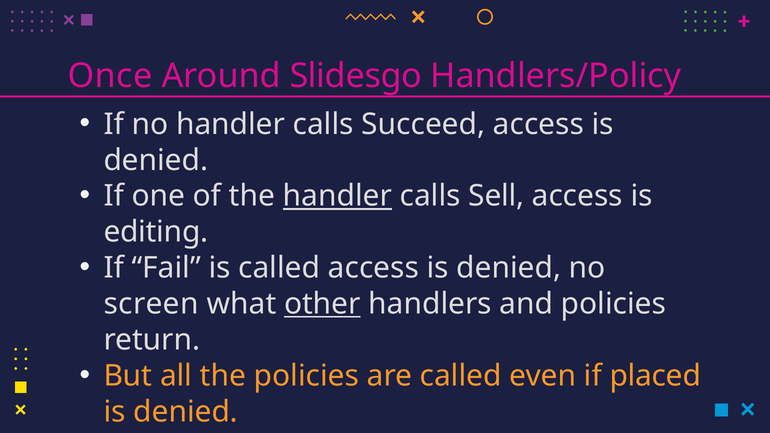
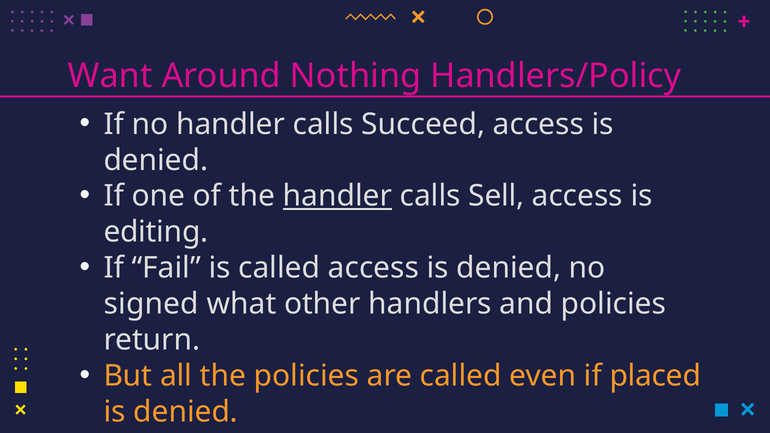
Once: Once -> Want
Slidesgo: Slidesgo -> Nothing
screen: screen -> signed
other underline: present -> none
